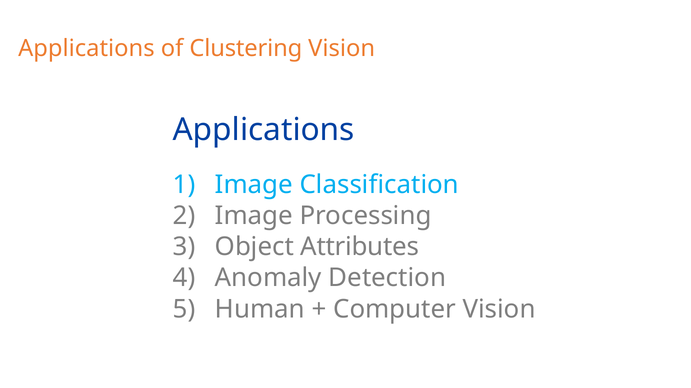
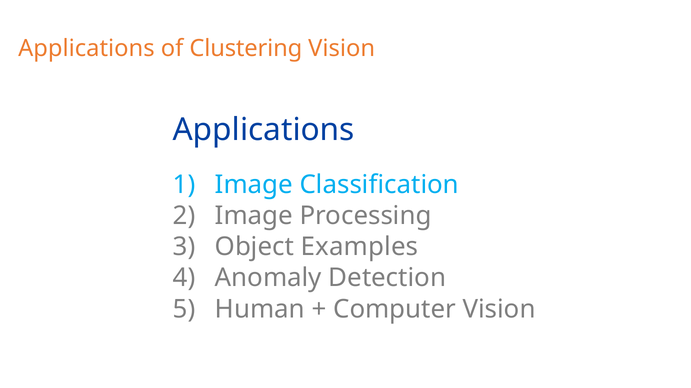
Attributes: Attributes -> Examples
